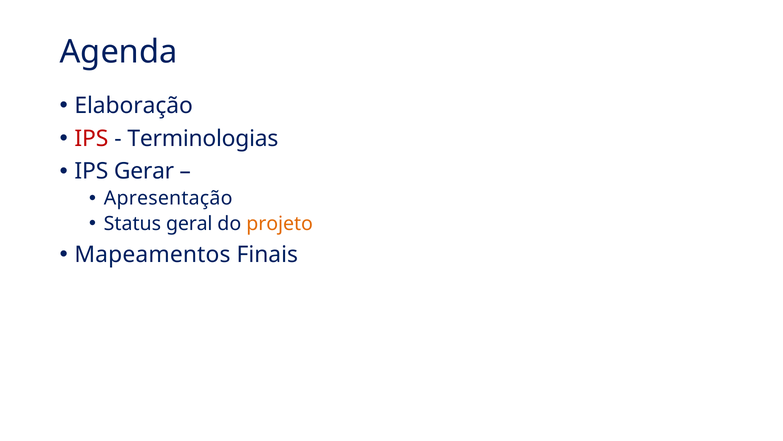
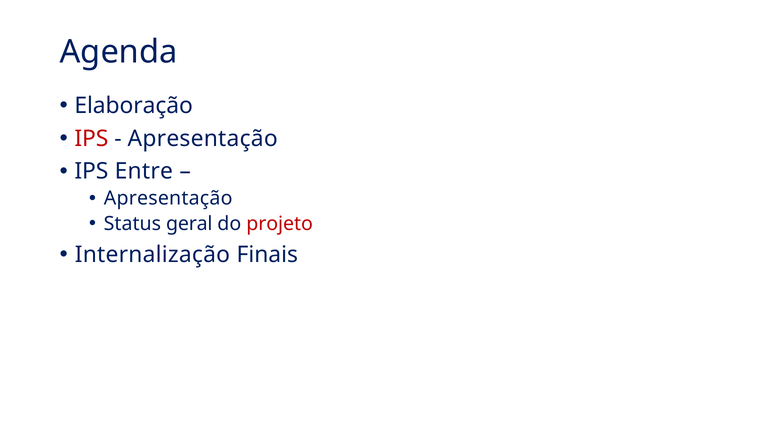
Terminologias at (203, 138): Terminologias -> Apresentação
Gerar: Gerar -> Entre
projeto colour: orange -> red
Mapeamentos: Mapeamentos -> Internalização
